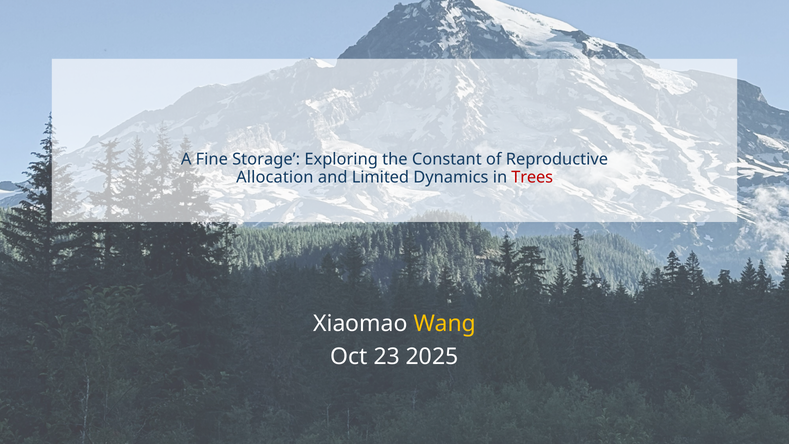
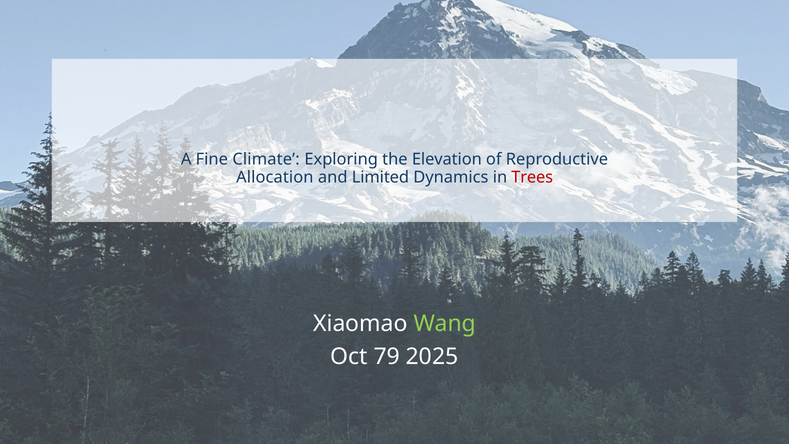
Storage: Storage -> Climate
Constant: Constant -> Elevation
Wang colour: yellow -> light green
23: 23 -> 79
